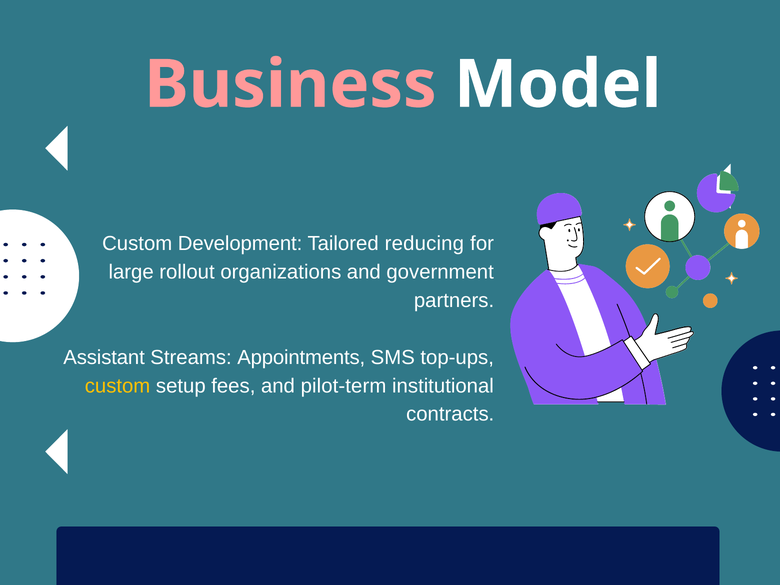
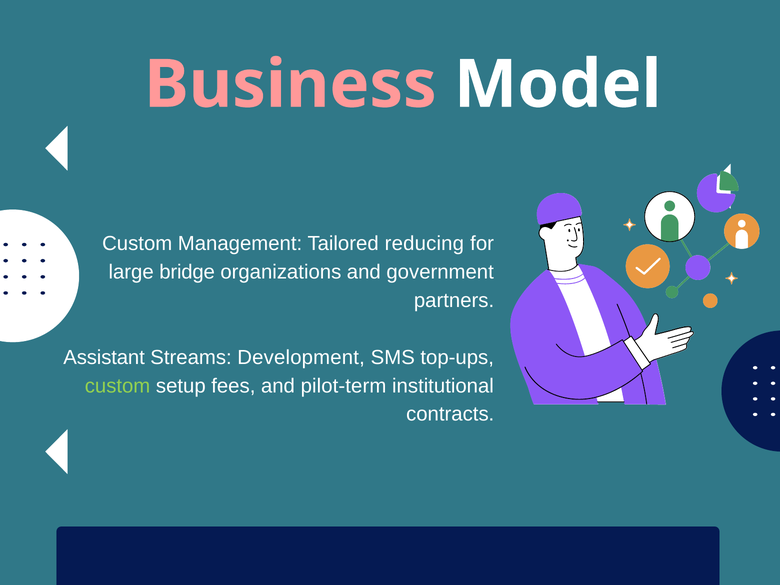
Development: Development -> Management
rollout: rollout -> bridge
Appointments: Appointments -> Development
custom at (118, 386) colour: yellow -> light green
